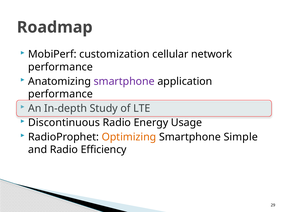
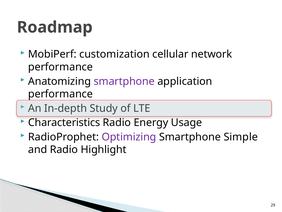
Discontinuous: Discontinuous -> Characteristics
Optimizing colour: orange -> purple
Efficiency: Efficiency -> Highlight
